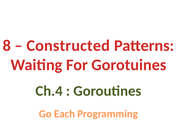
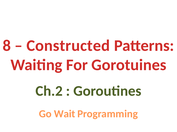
Ch.4: Ch.4 -> Ch.2
Each: Each -> Wait
